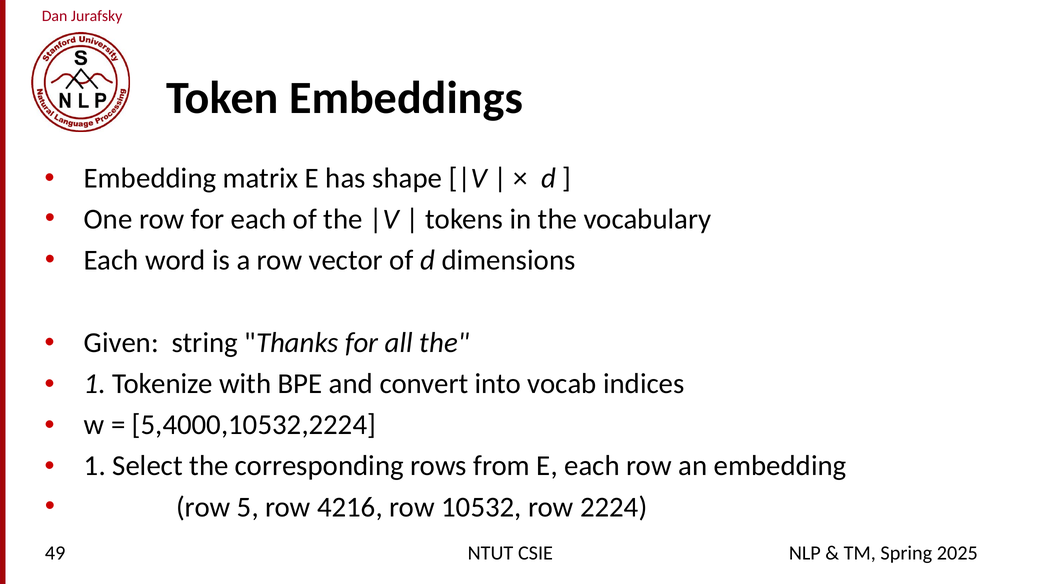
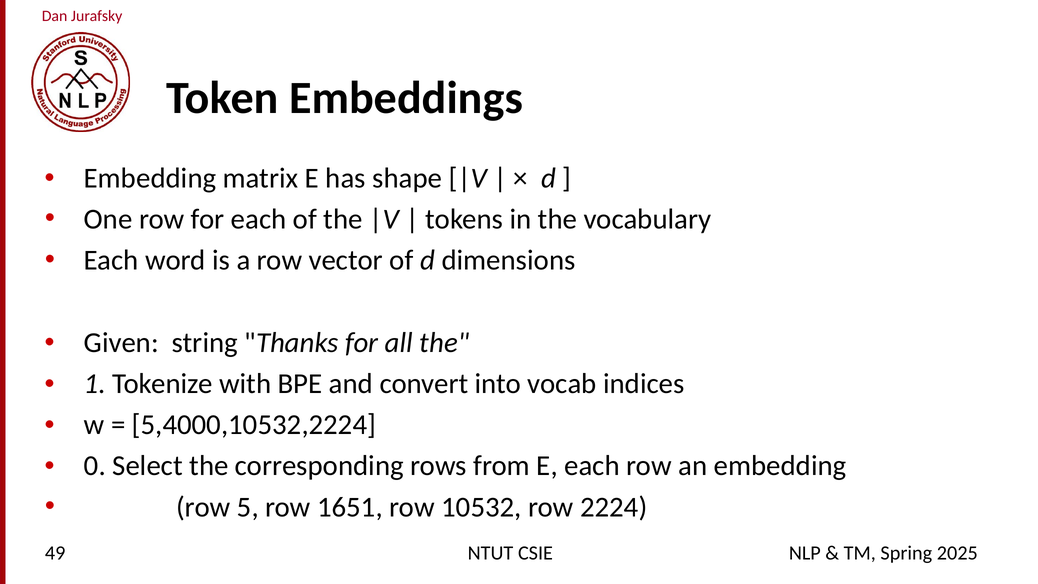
1 at (95, 466): 1 -> 0
4216: 4216 -> 1651
